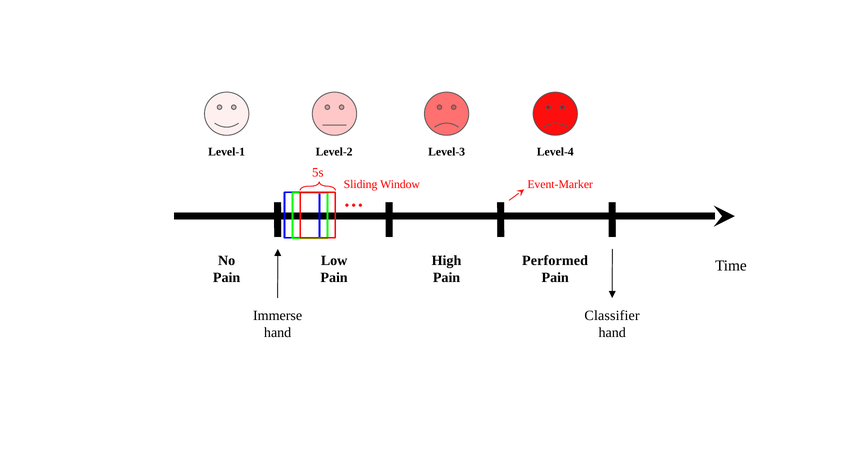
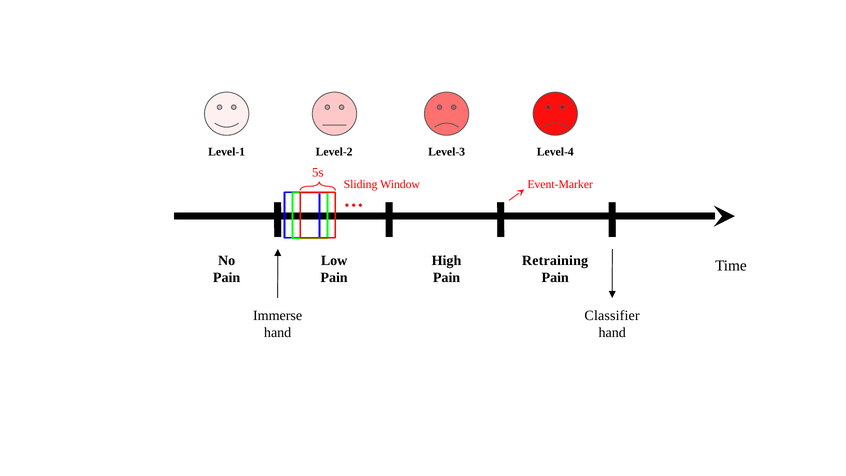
Performed: Performed -> Retraining
